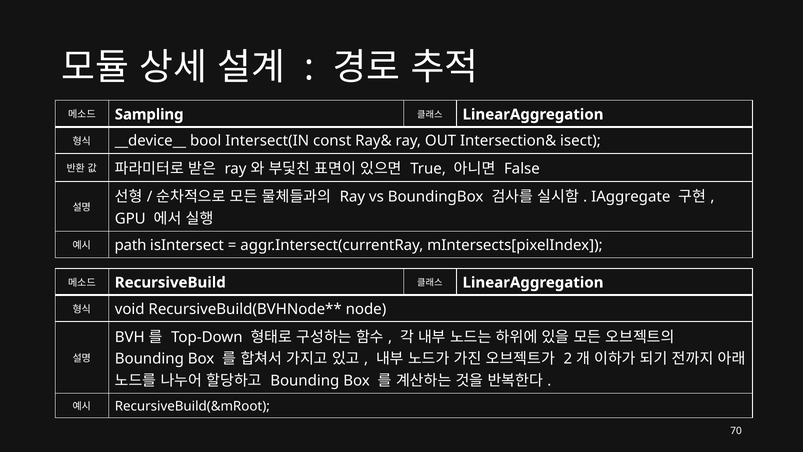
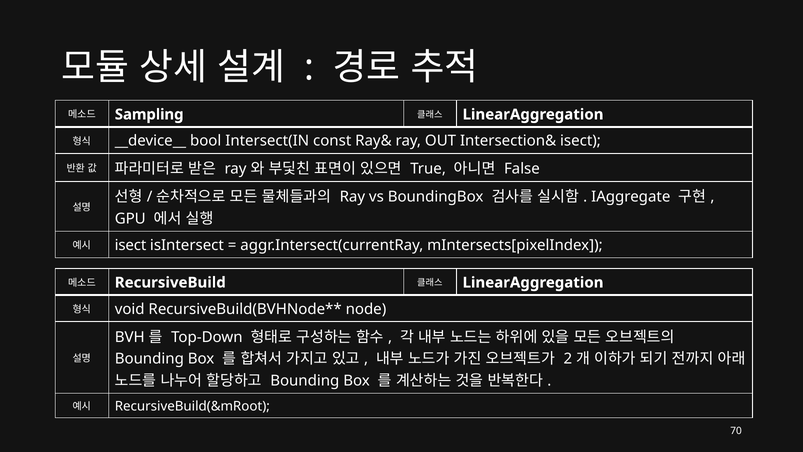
path at (131, 245): path -> isect
